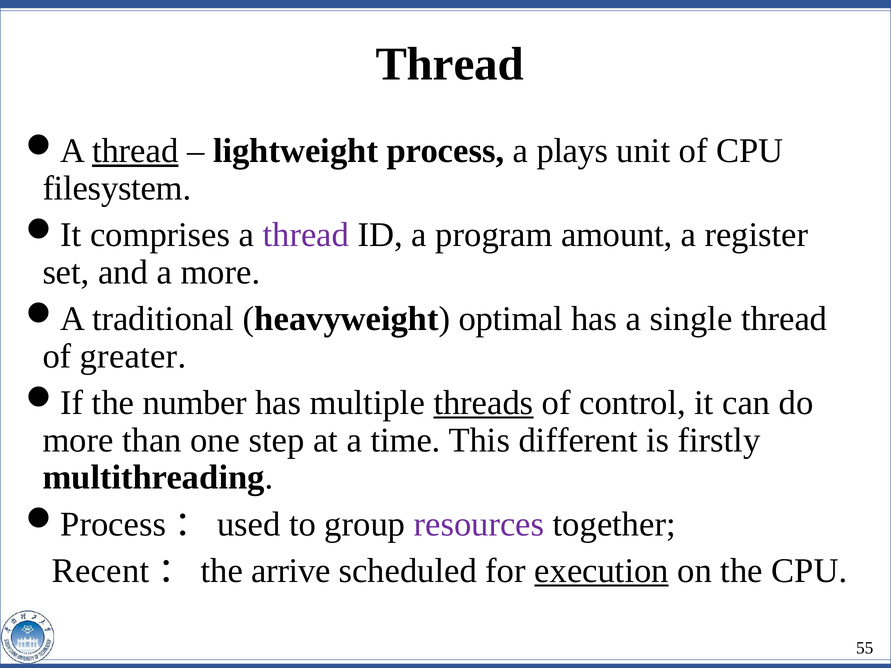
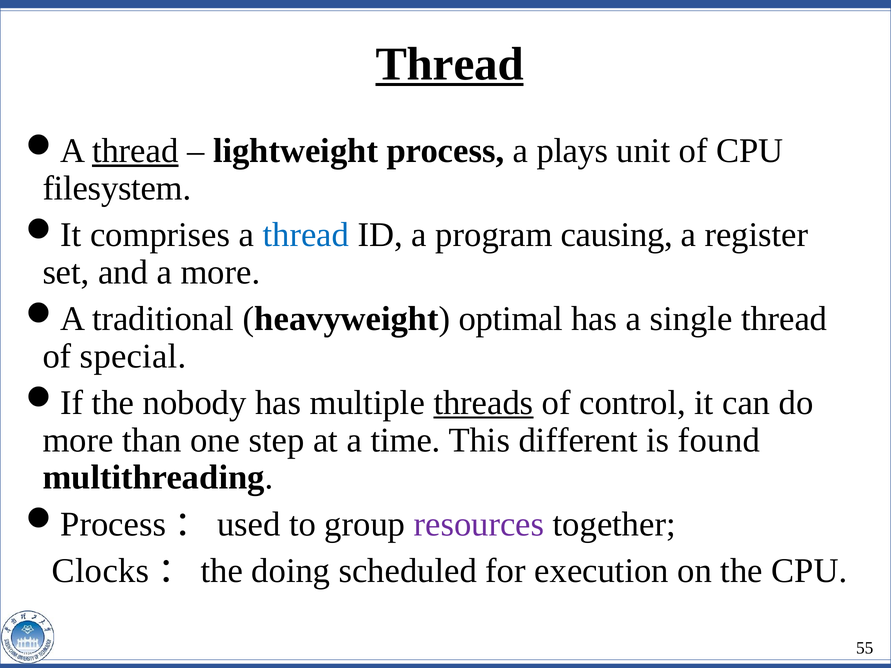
Thread at (450, 64) underline: none -> present
thread at (306, 235) colour: purple -> blue
amount: amount -> causing
greater: greater -> special
number: number -> nobody
firstly: firstly -> found
Recent: Recent -> Clocks
arrive: arrive -> doing
execution underline: present -> none
